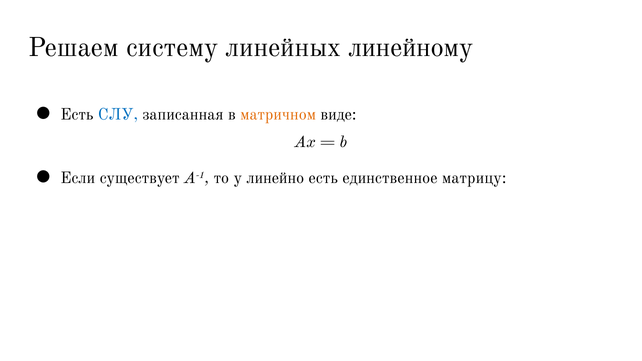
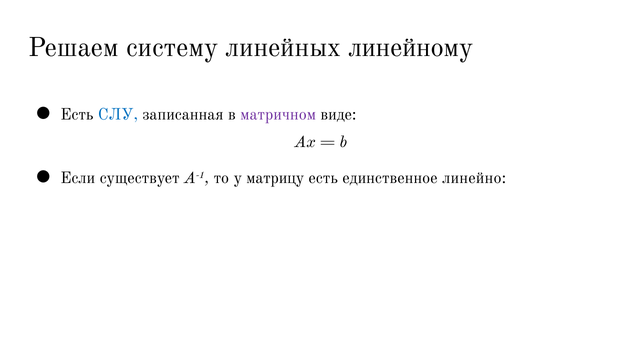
матричном colour: orange -> purple
линейно: линейно -> матрицу
матрицу: матрицу -> линейно
